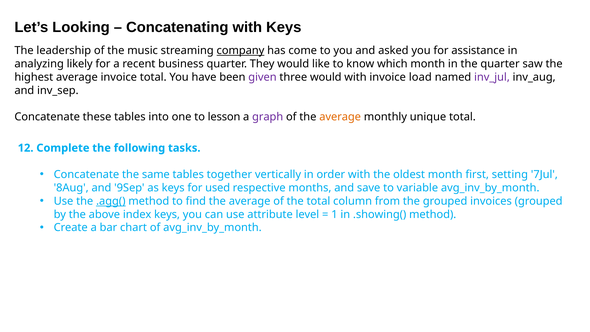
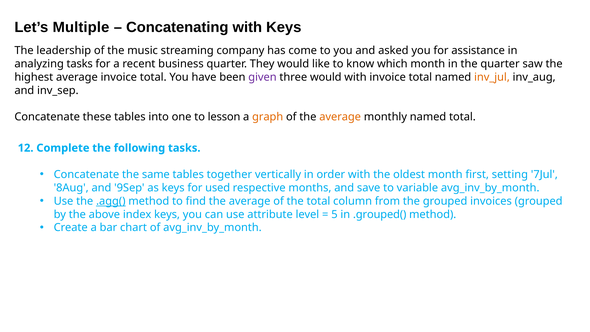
Looking: Looking -> Multiple
company underline: present -> none
analyzing likely: likely -> tasks
with invoice load: load -> total
inv_jul colour: purple -> orange
graph colour: purple -> orange
monthly unique: unique -> named
1: 1 -> 5
.showing(: .showing( -> .grouped(
